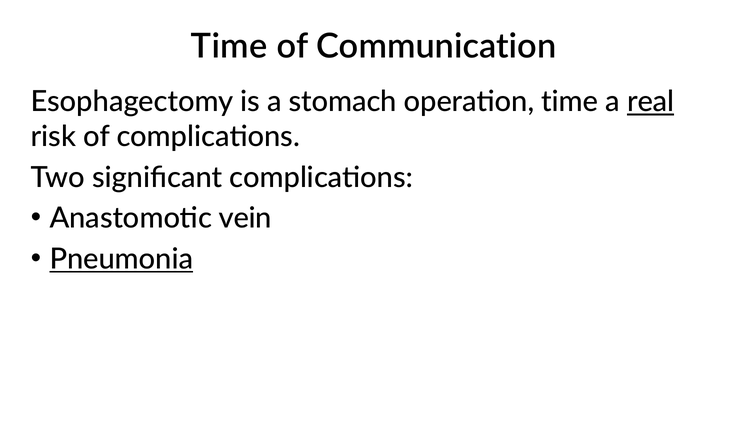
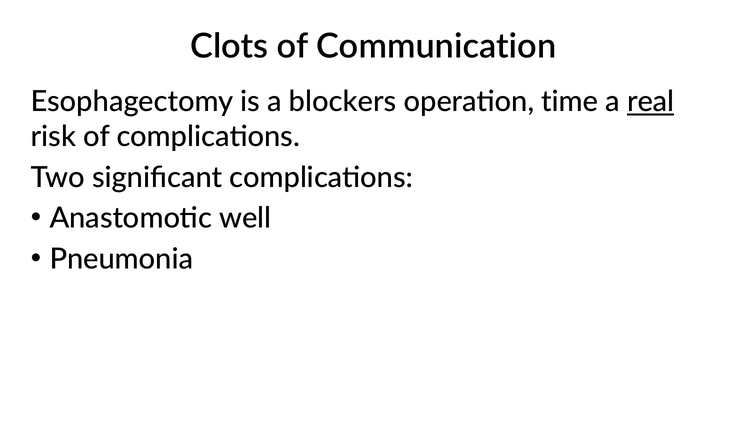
Time at (229, 46): Time -> Clots
stomach: stomach -> blockers
vein: vein -> well
Pneumonia underline: present -> none
